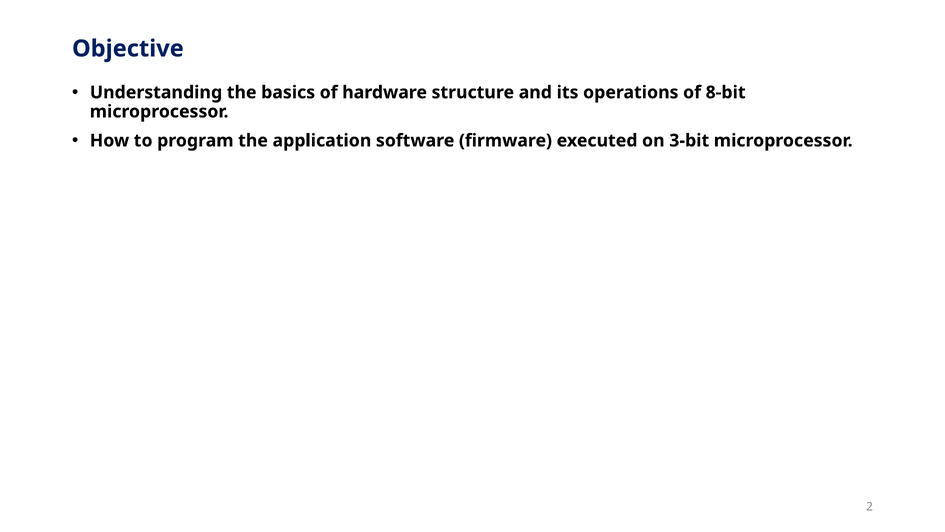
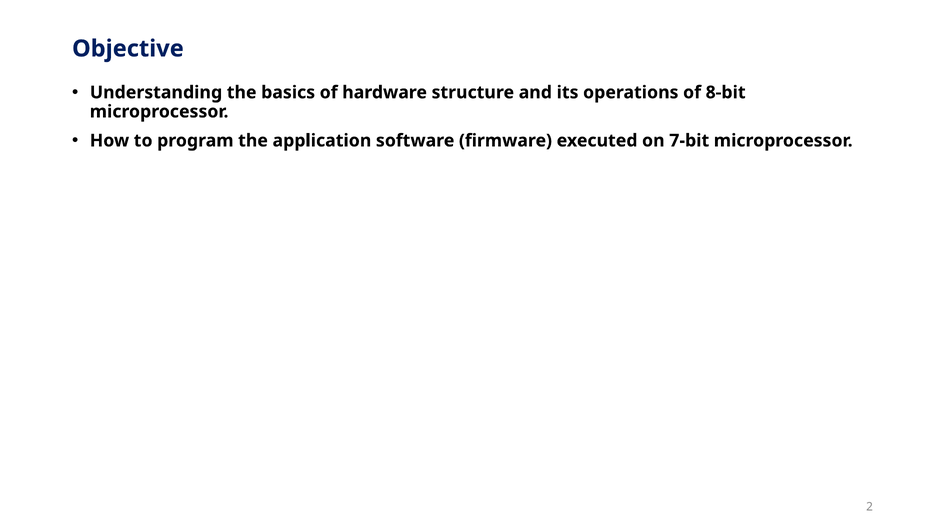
3-bit: 3-bit -> 7-bit
